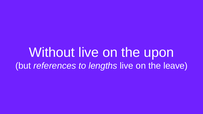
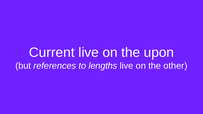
Without: Without -> Current
leave: leave -> other
